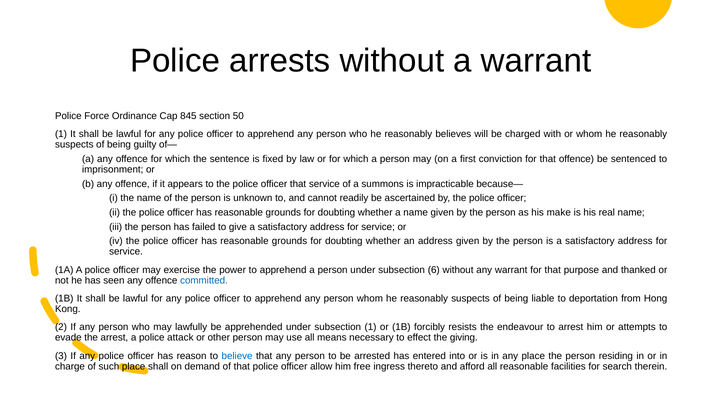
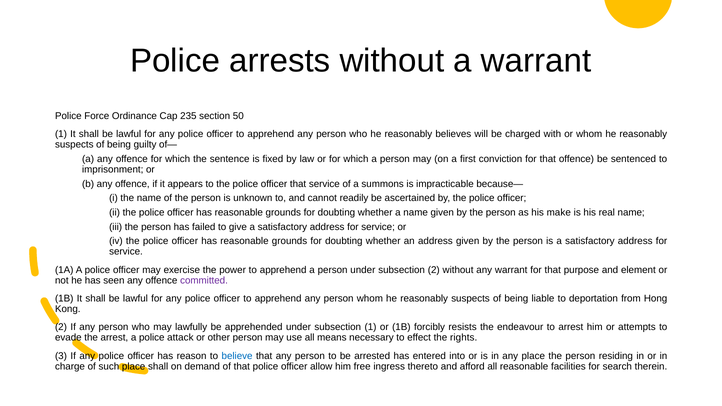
845: 845 -> 235
subsection 6: 6 -> 2
thanked: thanked -> element
committed colour: blue -> purple
giving: giving -> rights
